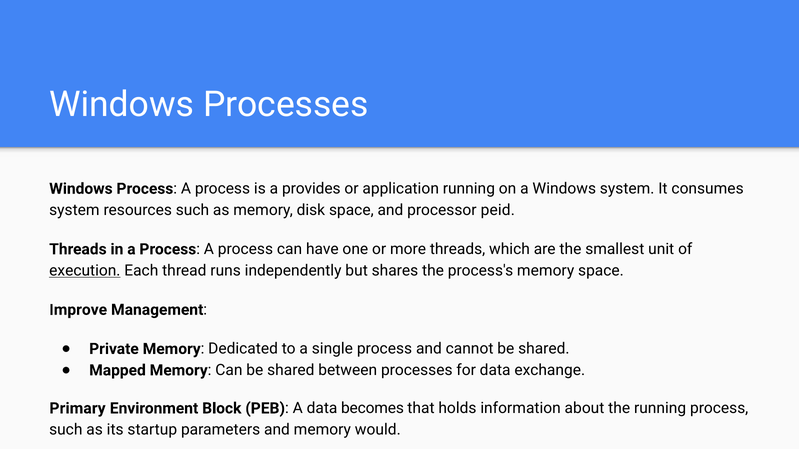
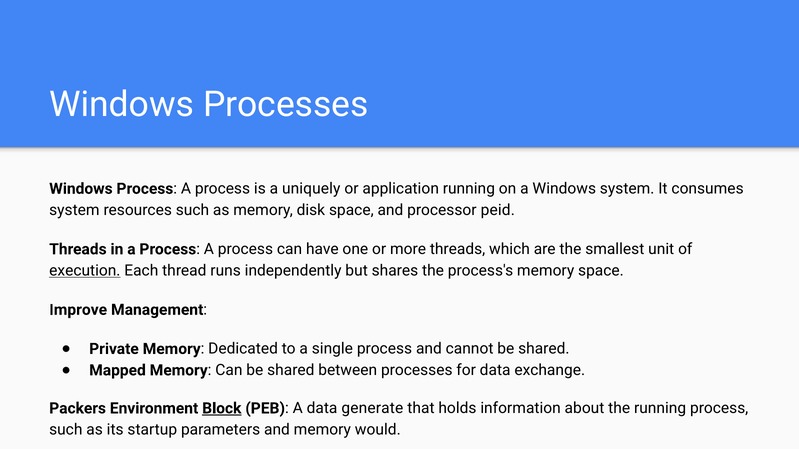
provides: provides -> uniquely
Primary: Primary -> Packers
Block underline: none -> present
becomes: becomes -> generate
